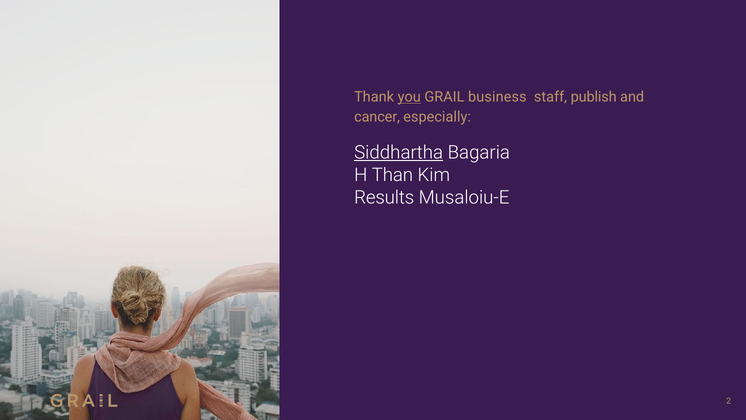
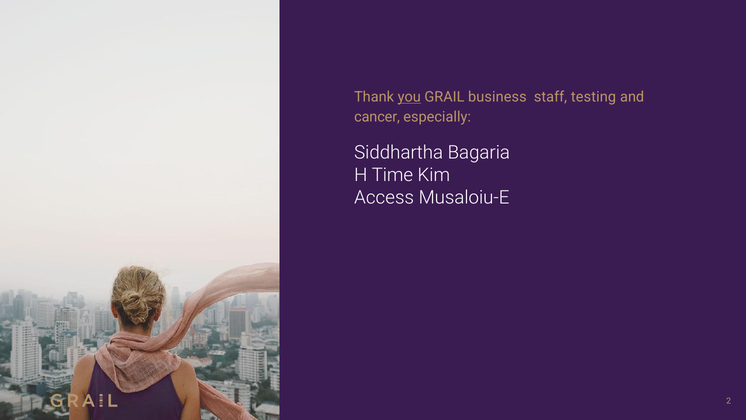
publish: publish -> testing
Siddhartha underline: present -> none
Than: Than -> Time
Results: Results -> Access
